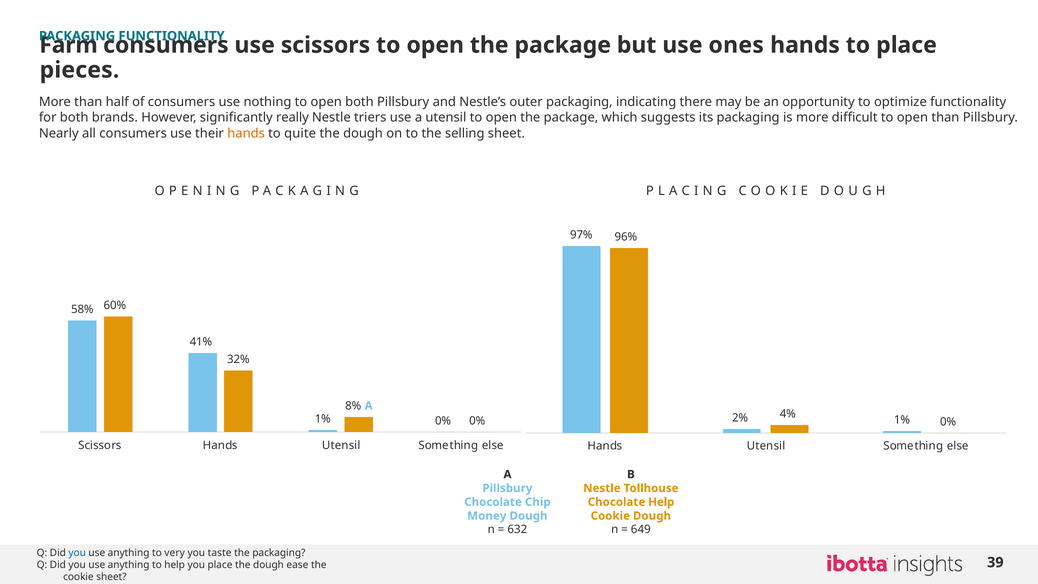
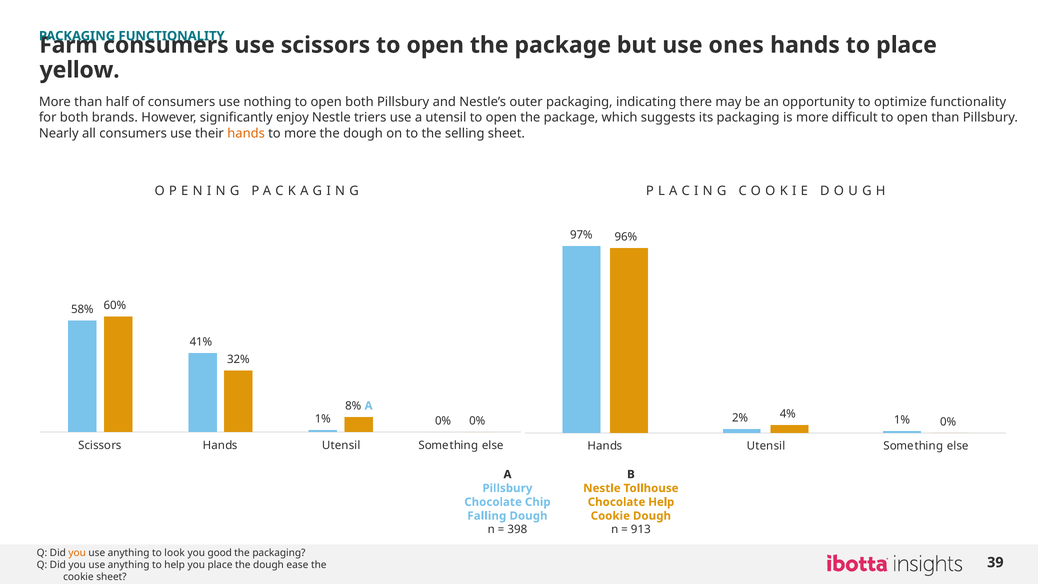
pieces: pieces -> yellow
really: really -> enjoy
to quite: quite -> more
Money: Money -> Falling
632: 632 -> 398
649: 649 -> 913
you at (77, 553) colour: blue -> orange
very: very -> look
taste: taste -> good
